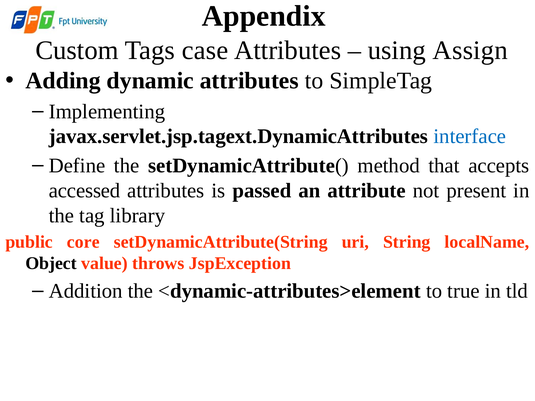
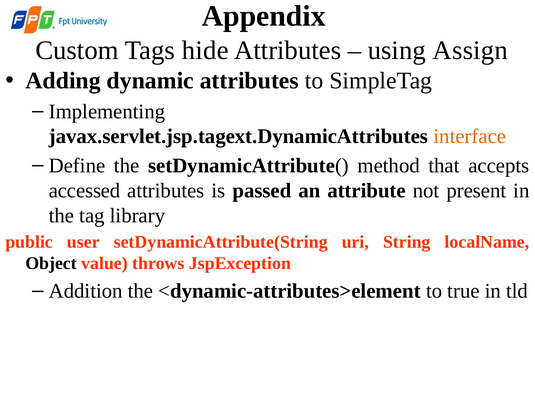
case: case -> hide
interface colour: blue -> orange
core: core -> user
